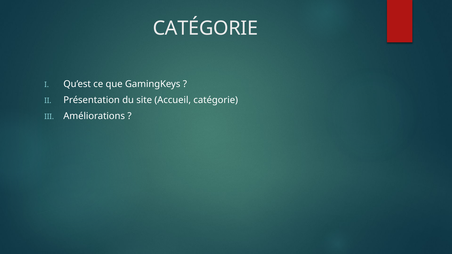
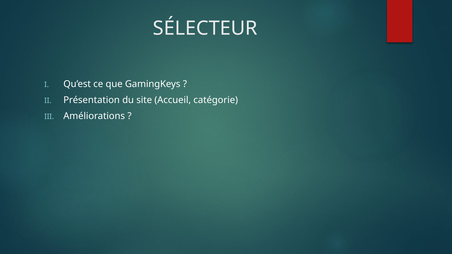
CATÉGORIE at (205, 28): CATÉGORIE -> SÉLECTEUR
